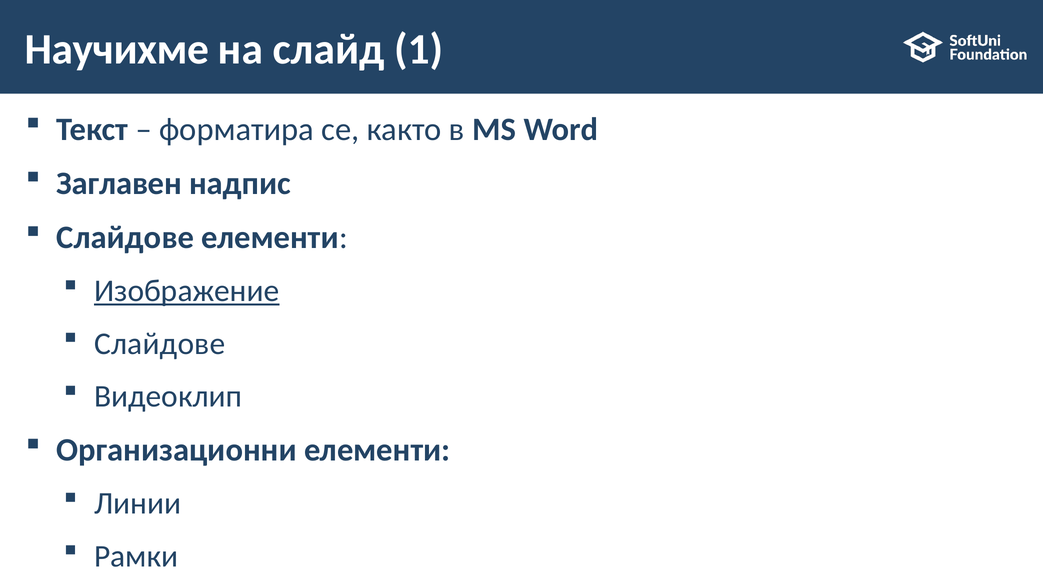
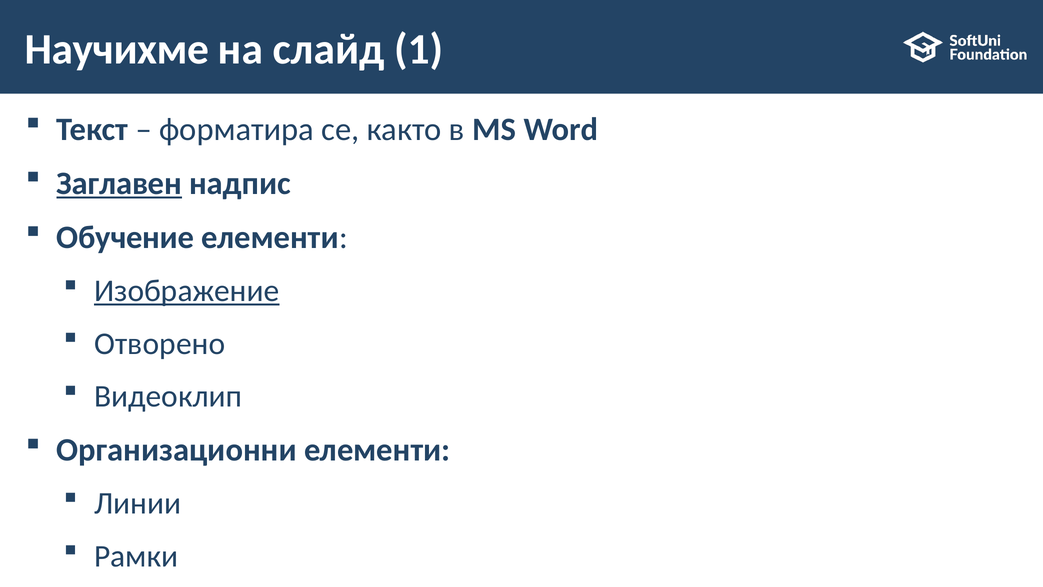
Заглавен underline: none -> present
Слайдове at (125, 237): Слайдове -> Обучение
Слайдове at (160, 343): Слайдове -> Отворено
